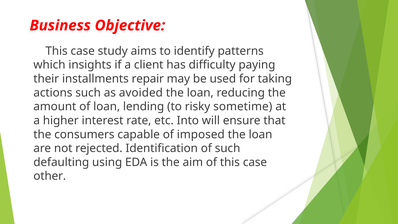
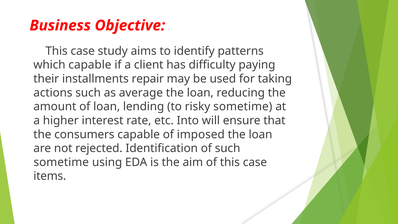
which insights: insights -> capable
avoided: avoided -> average
defaulting at (61, 162): defaulting -> sometime
other: other -> items
